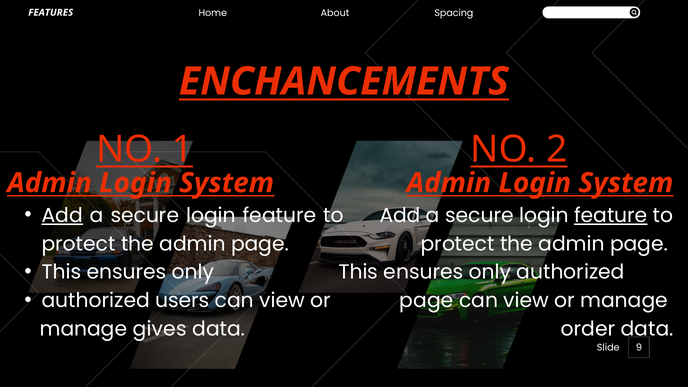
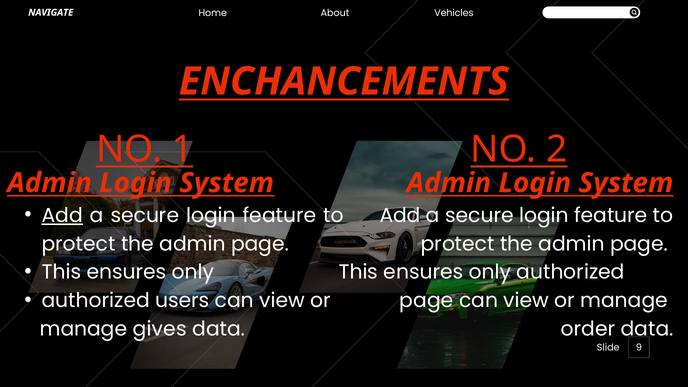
FEATURES: FEATURES -> NAVIGATE
Spacing: Spacing -> Vehicles
feature at (611, 215) underline: present -> none
